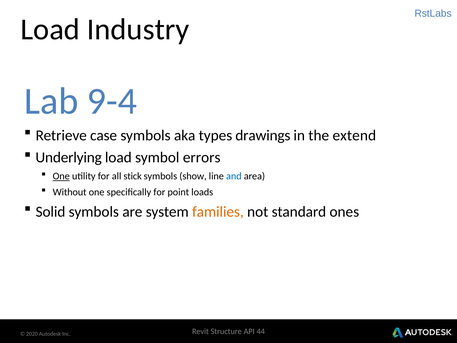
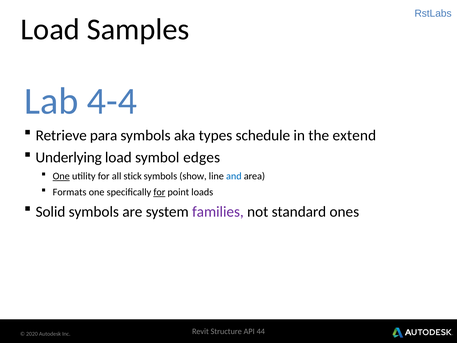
Industry: Industry -> Samples
9-4: 9-4 -> 4-4
case: case -> para
drawings: drawings -> schedule
errors: errors -> edges
Without: Without -> Formats
for at (159, 192) underline: none -> present
families colour: orange -> purple
